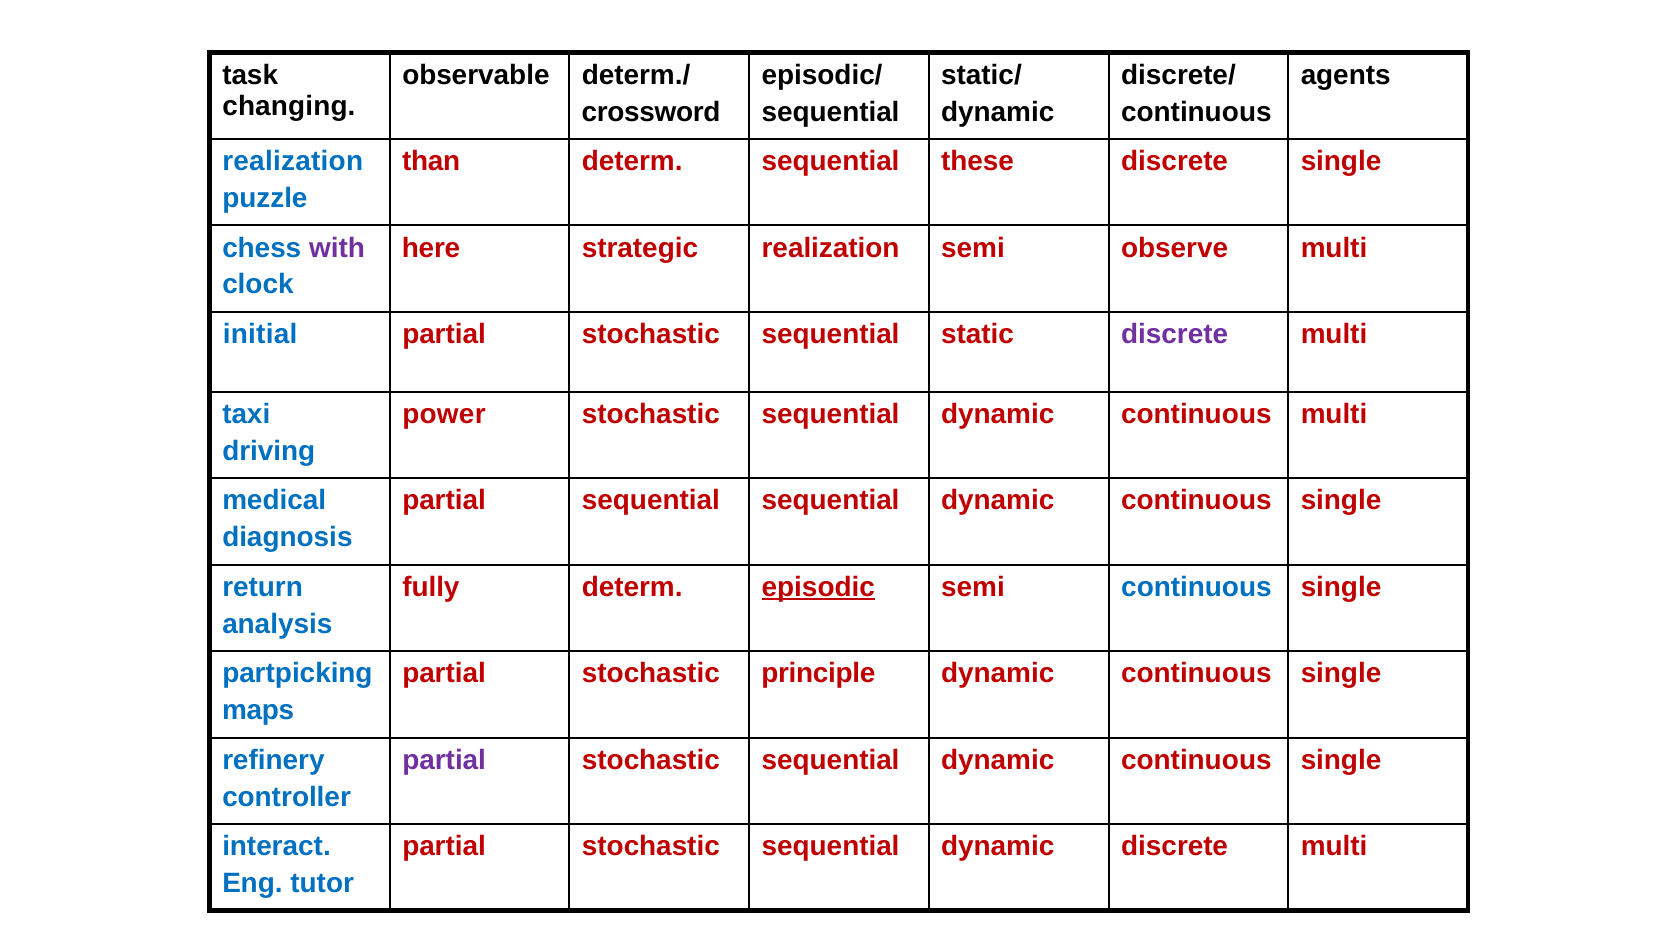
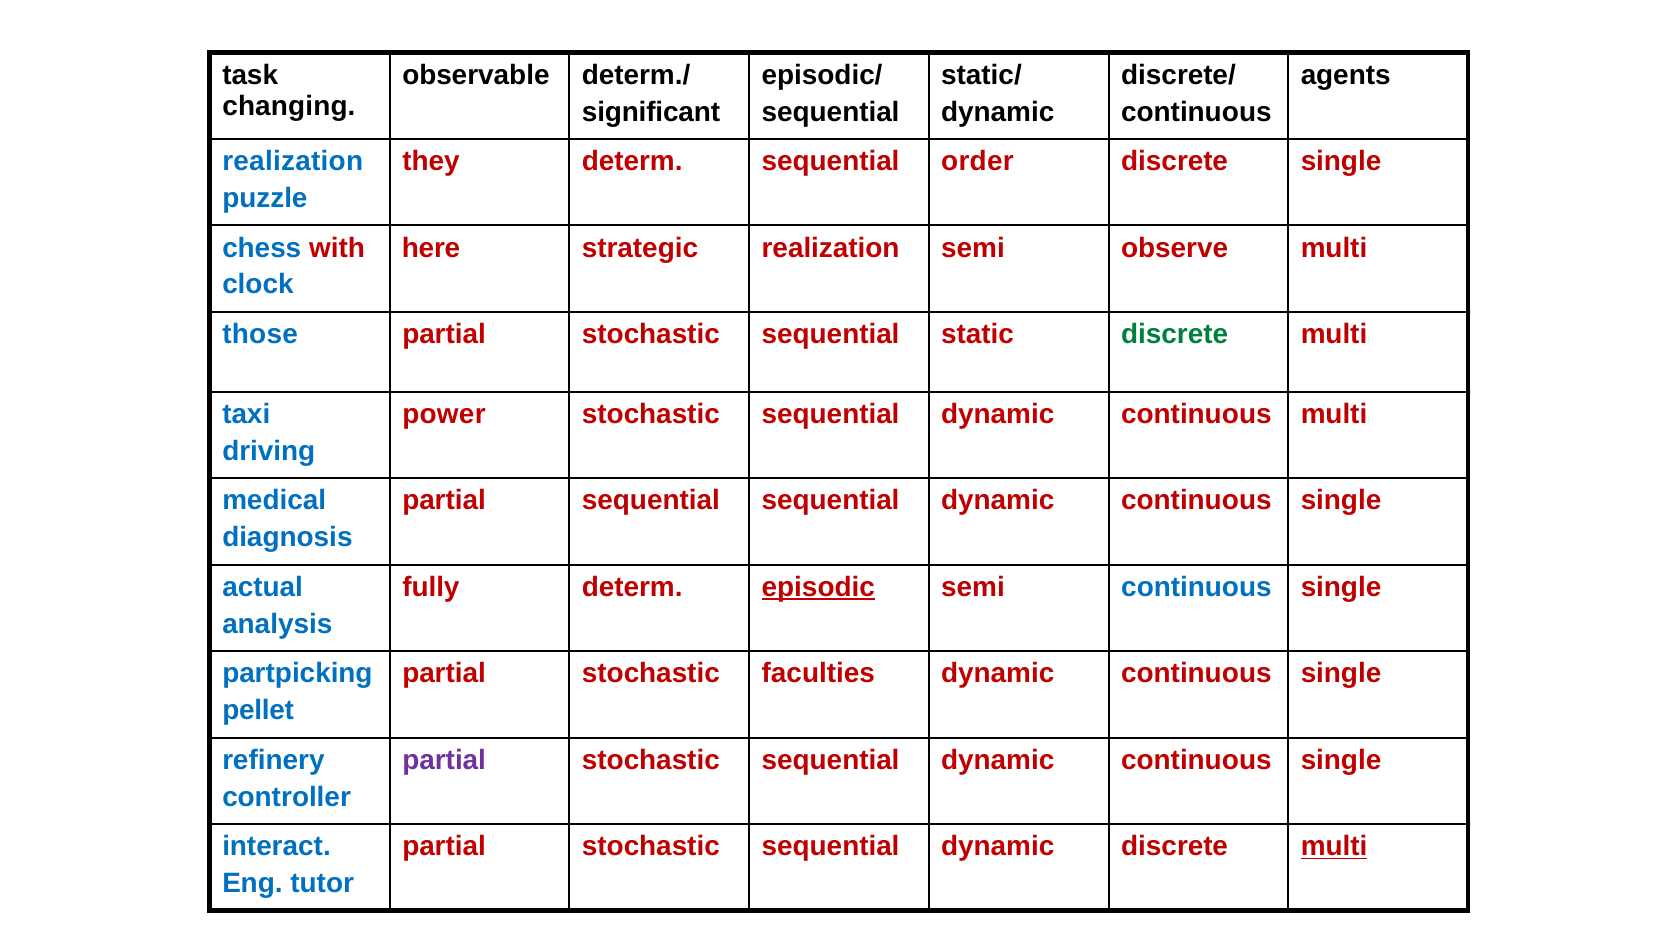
crossword: crossword -> significant
than: than -> they
these: these -> order
with colour: purple -> red
initial: initial -> those
discrete at (1175, 334) colour: purple -> green
return: return -> actual
principle: principle -> faculties
maps: maps -> pellet
multi at (1334, 846) underline: none -> present
